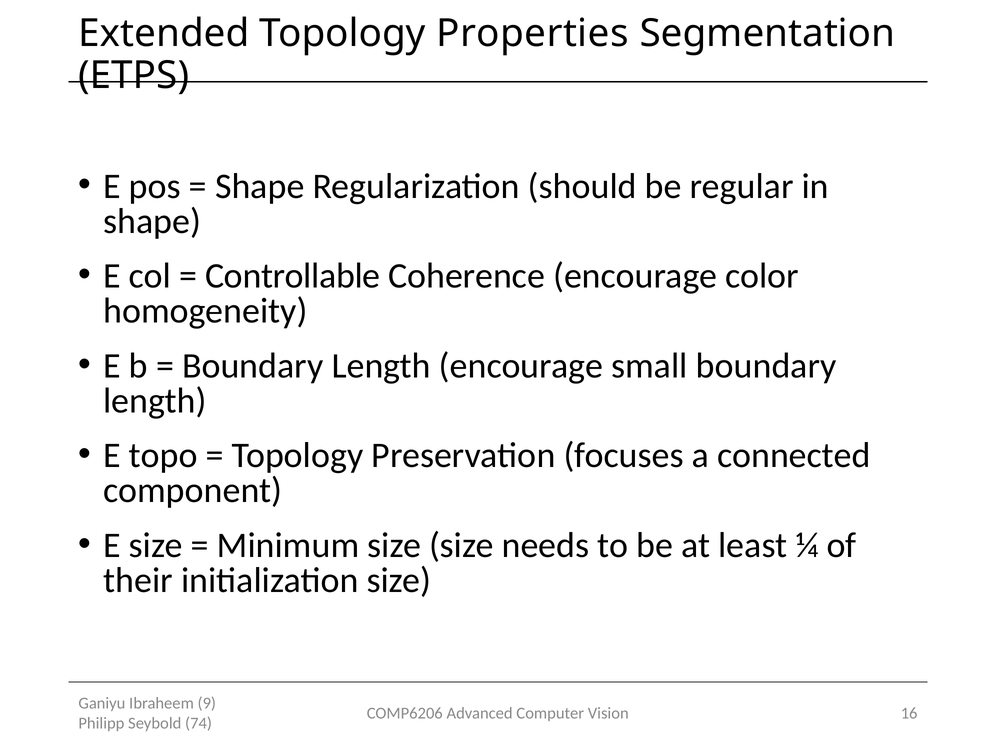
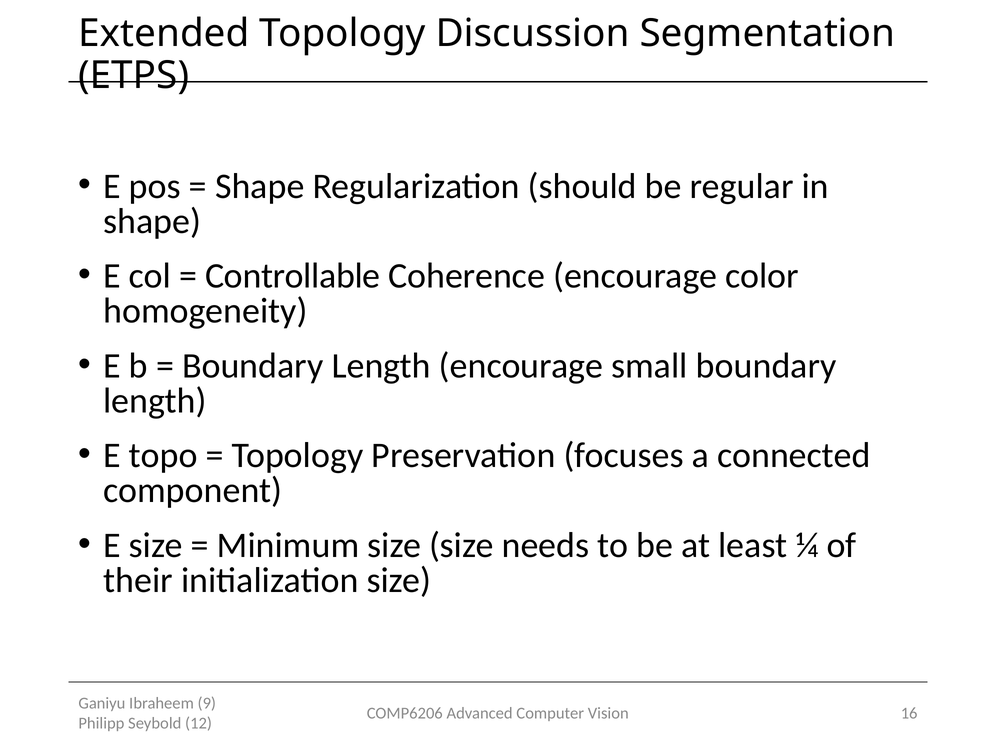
Properties: Properties -> Discussion
74: 74 -> 12
